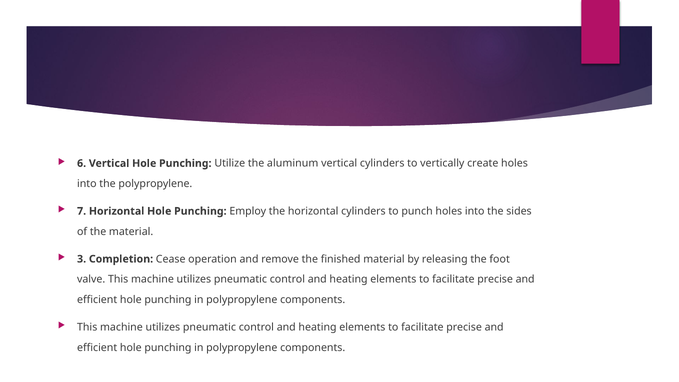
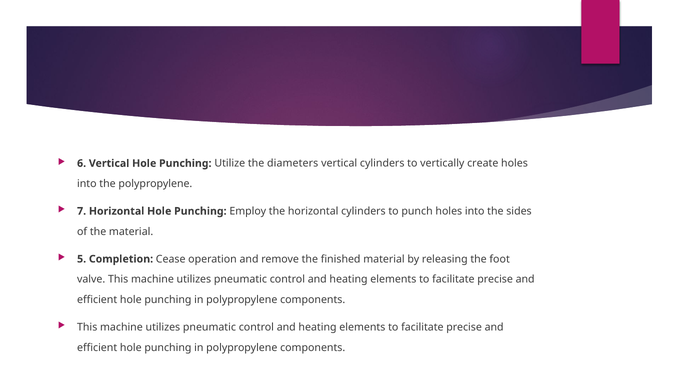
aluminum: aluminum -> diameters
3: 3 -> 5
